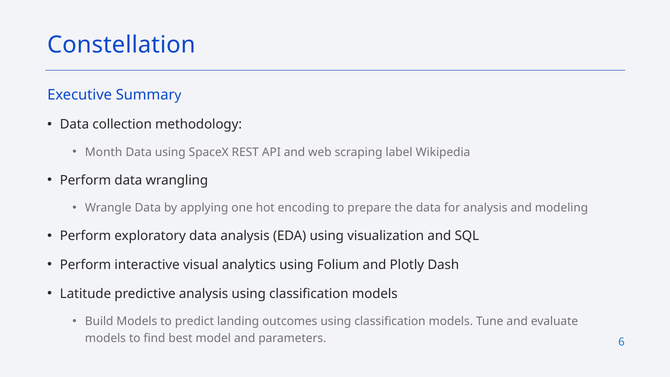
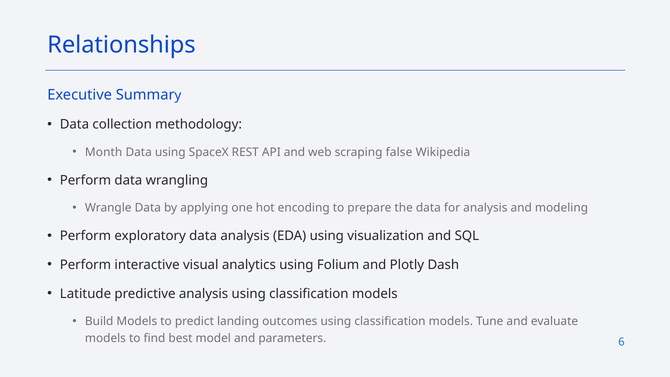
Constellation: Constellation -> Relationships
label: label -> false
